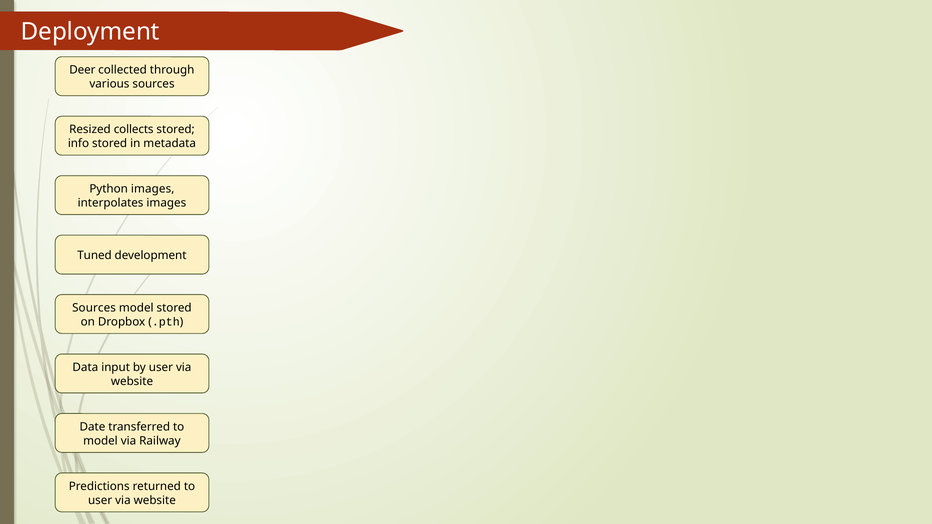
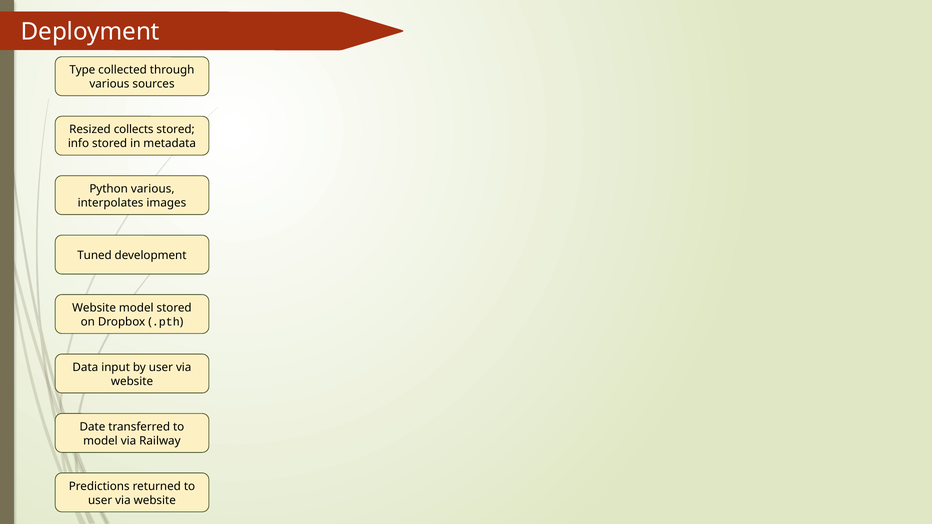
Deer: Deer -> Type
Python images: images -> various
Sources at (94, 308): Sources -> Website
